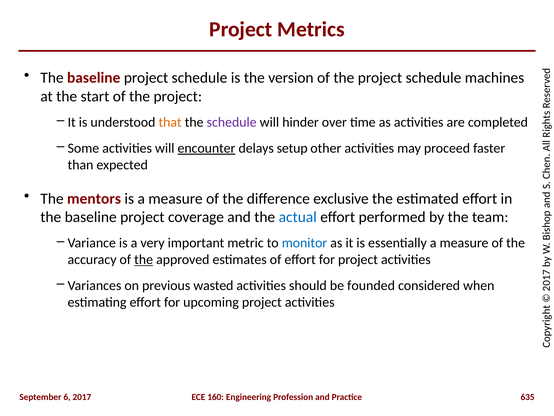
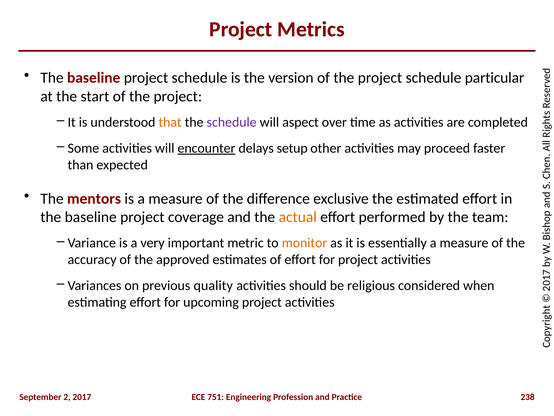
machines: machines -> particular
hinder: hinder -> aspect
actual colour: blue -> orange
monitor colour: blue -> orange
the at (144, 259) underline: present -> none
wasted: wasted -> quality
founded: founded -> religious
September 6: 6 -> 2
160: 160 -> 751
635: 635 -> 238
